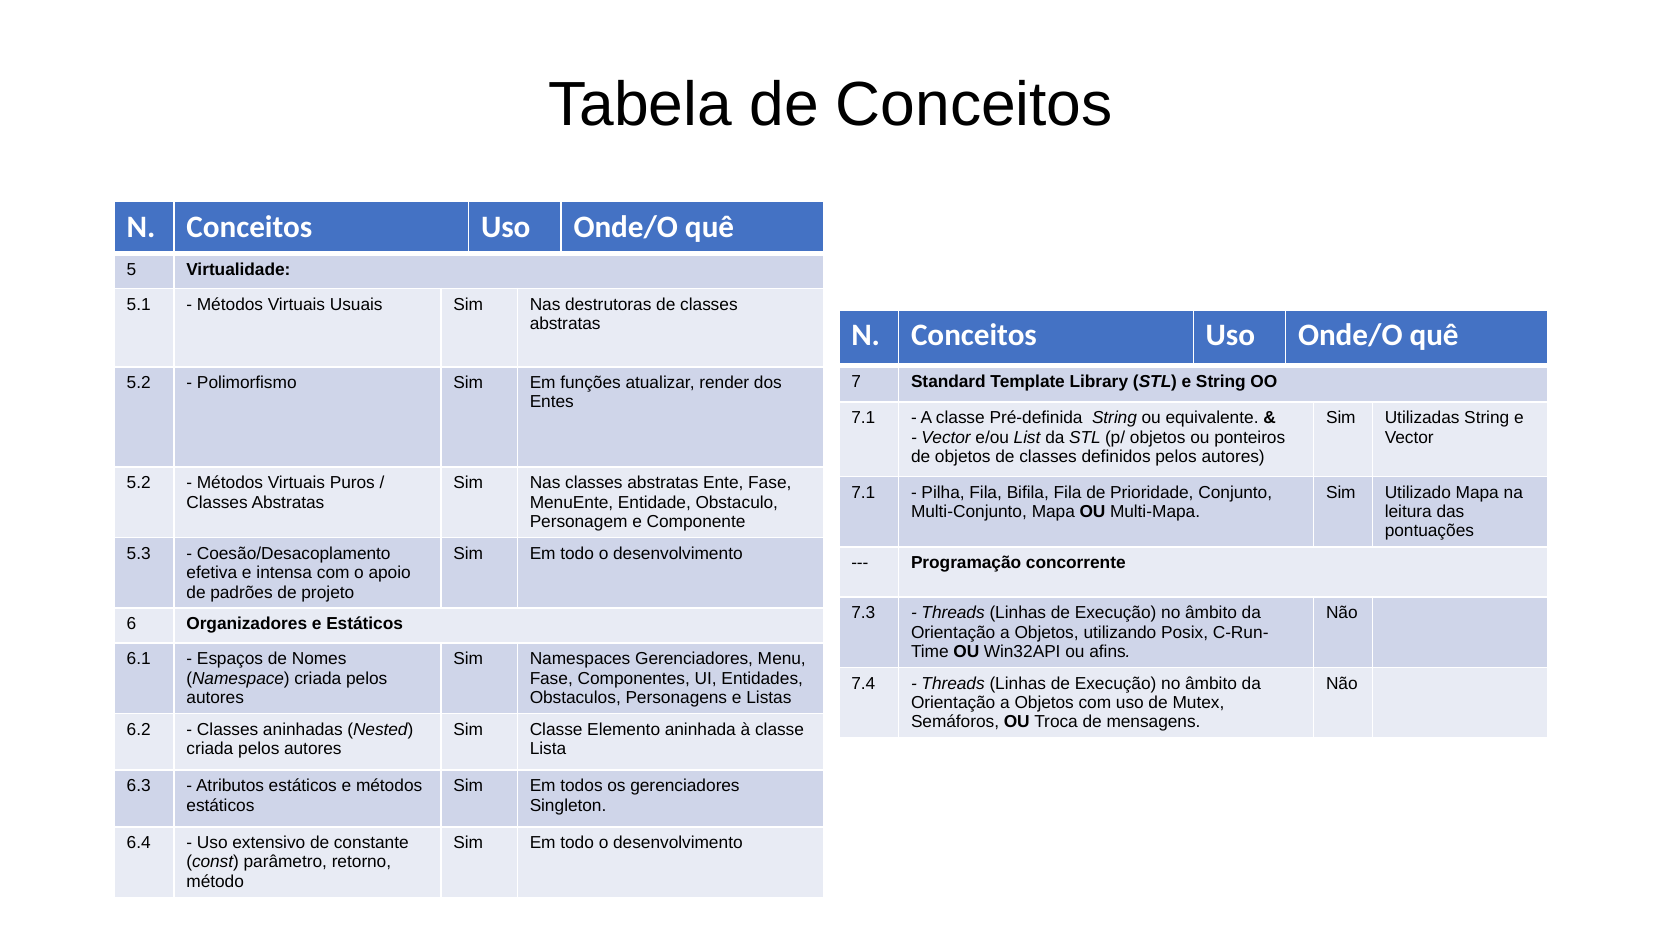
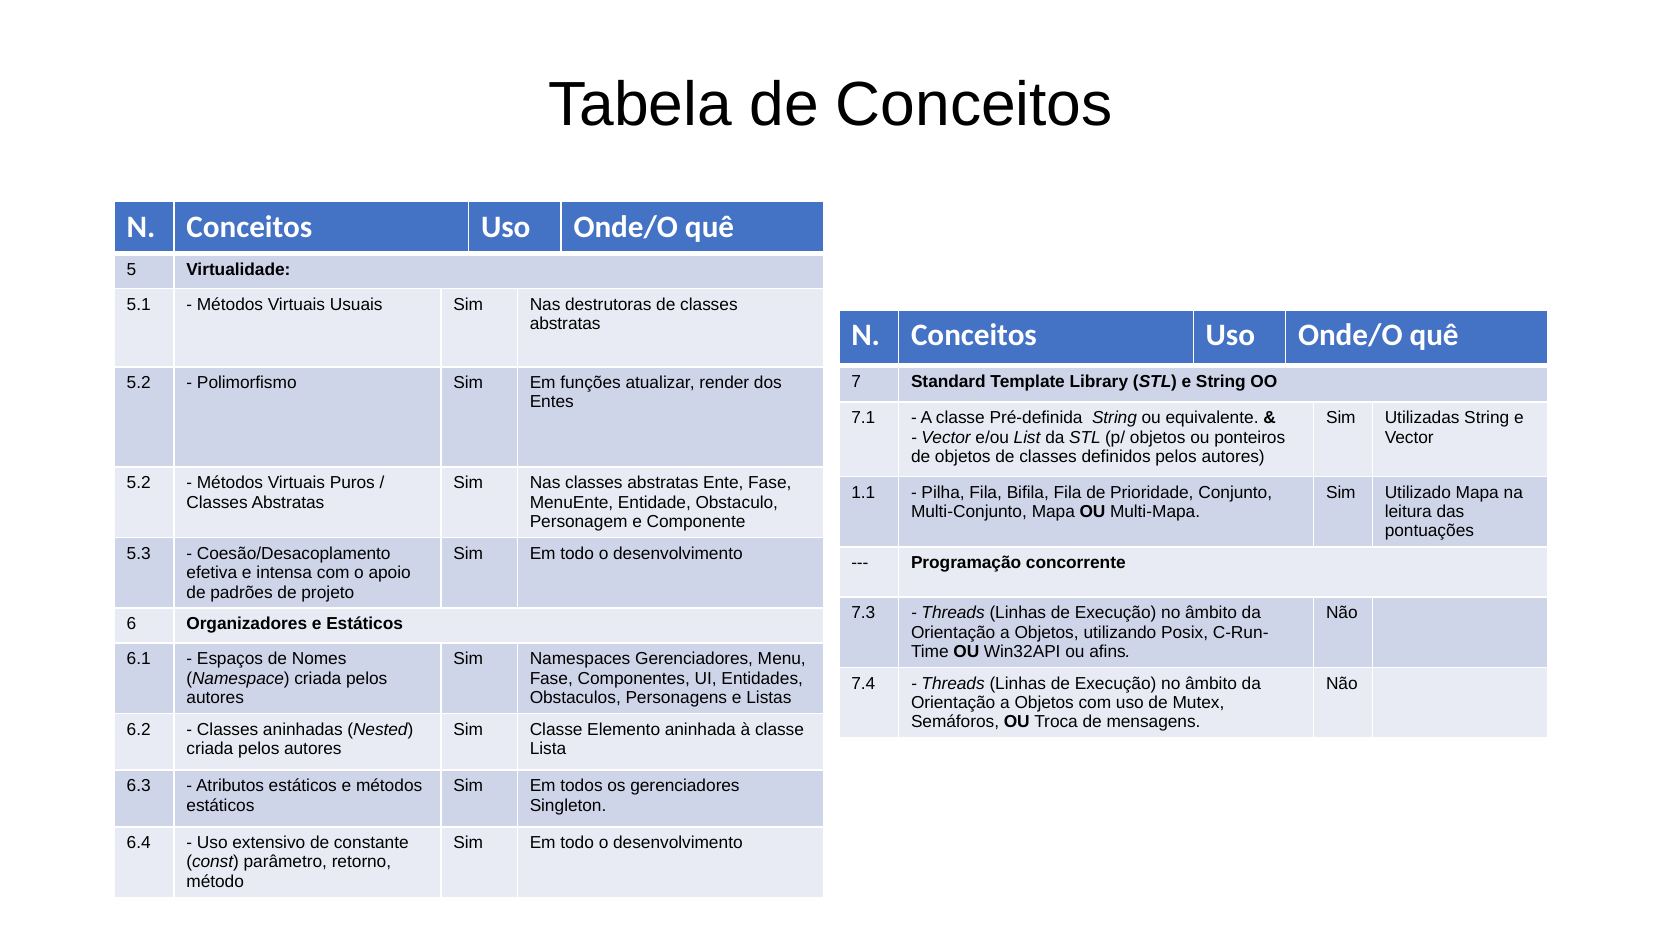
7.1 at (863, 492): 7.1 -> 1.1
